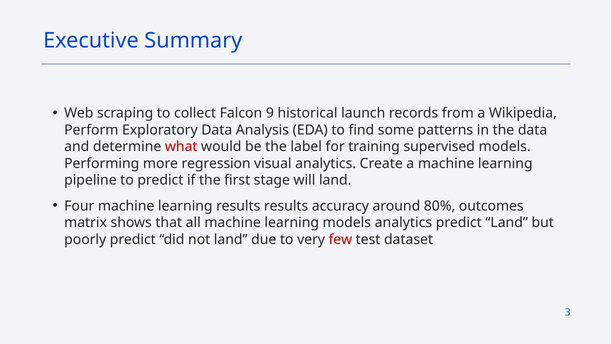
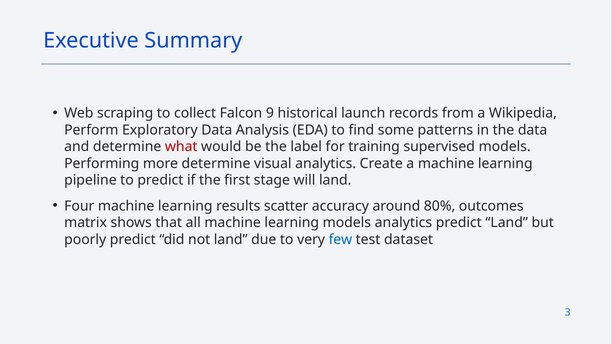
more regression: regression -> determine
results results: results -> scatter
few colour: red -> blue
